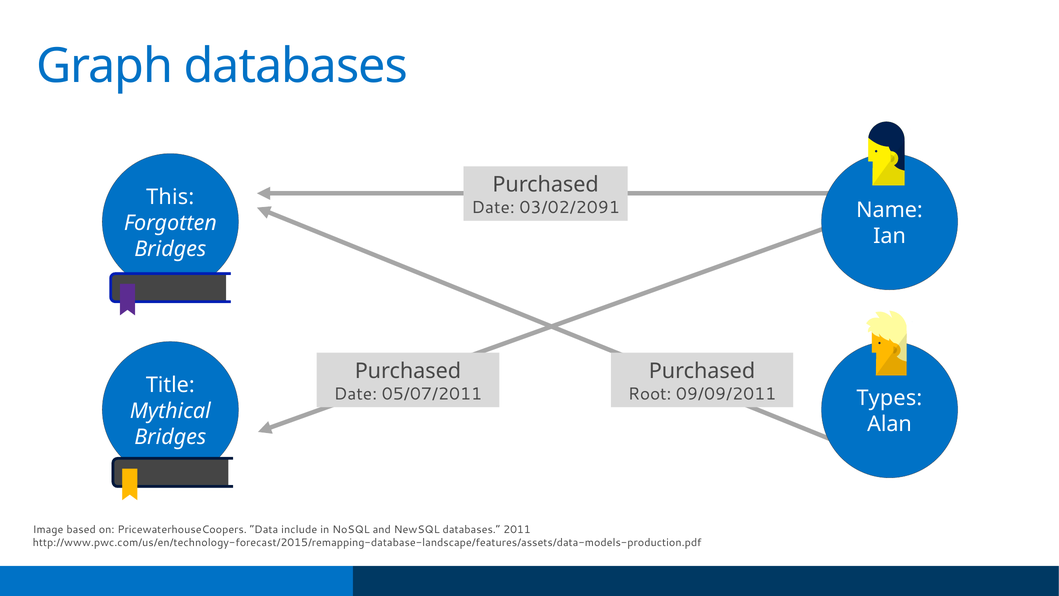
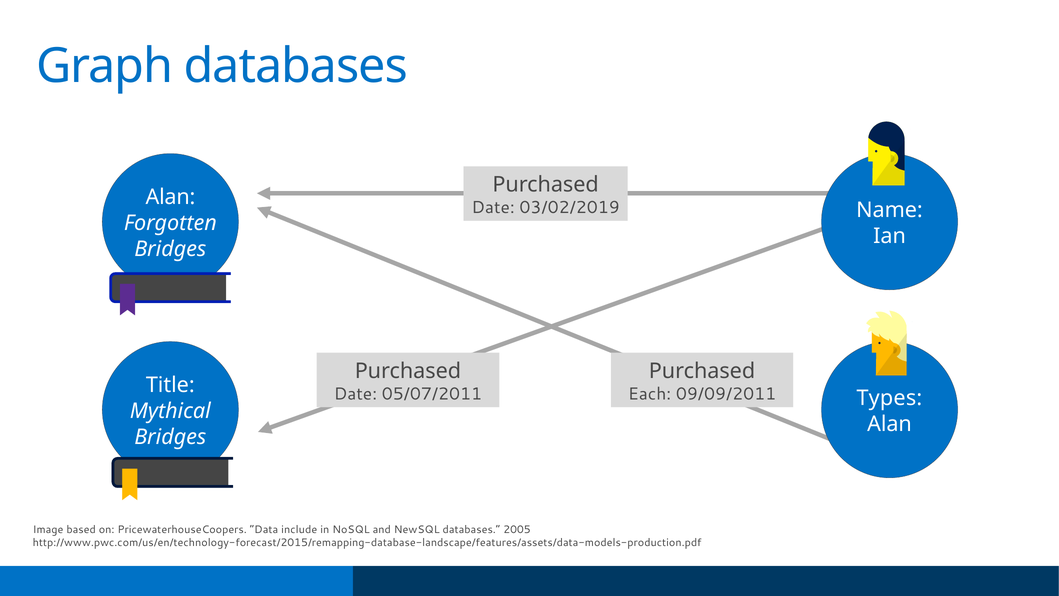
This at (170, 197): This -> Alan
03/02/2091: 03/02/2091 -> 03/02/2019
Root: Root -> Each
2011: 2011 -> 2005
